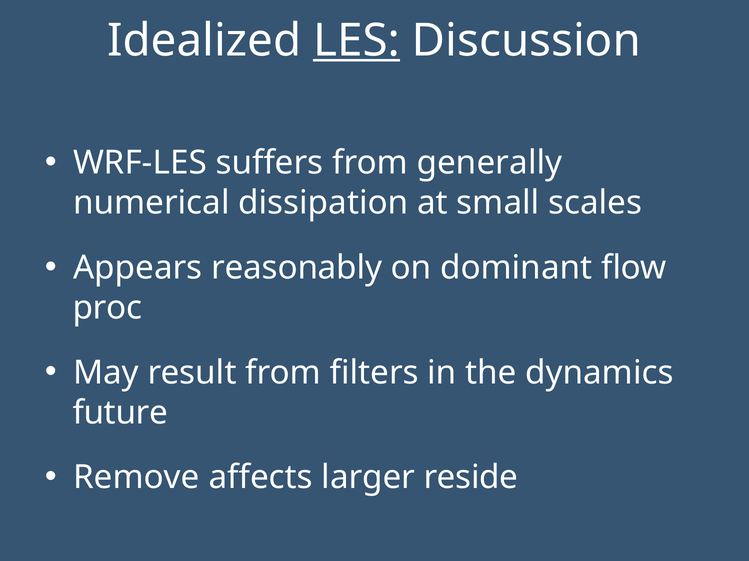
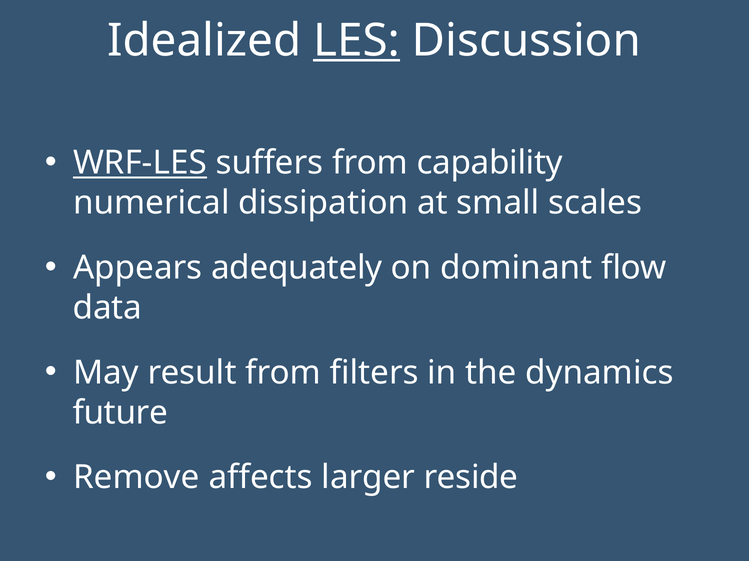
WRF-LES underline: none -> present
generally: generally -> capability
reasonably: reasonably -> adequately
proc: proc -> data
